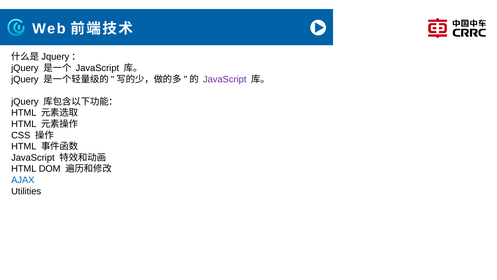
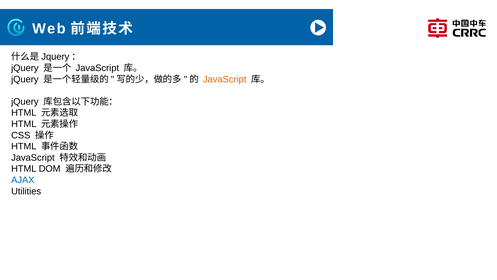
JavaScript at (225, 79) colour: purple -> orange
